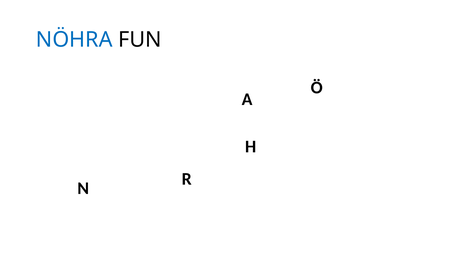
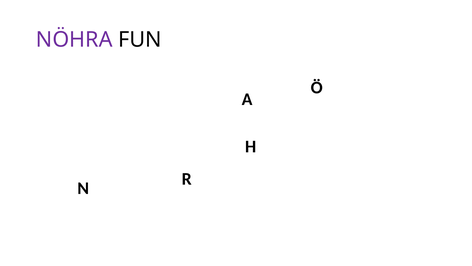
NÖHRA colour: blue -> purple
